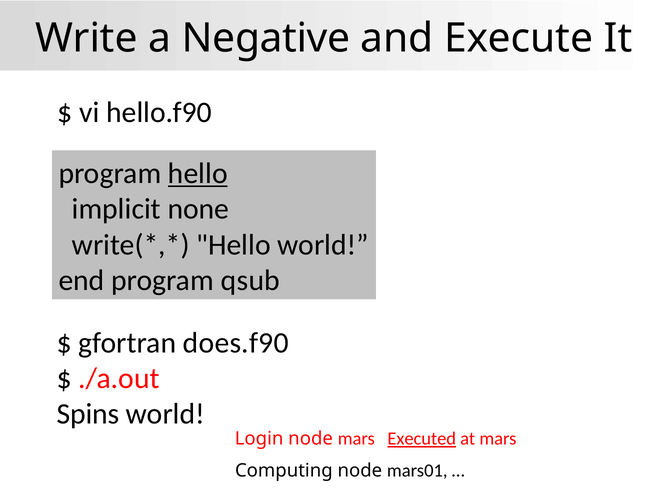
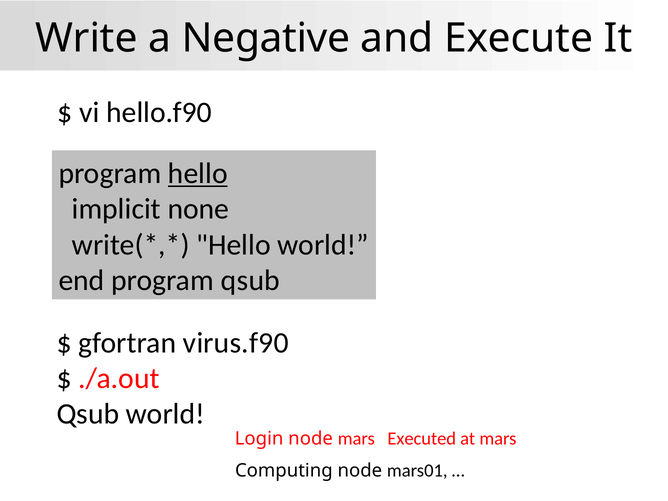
does.f90: does.f90 -> virus.f90
Spins at (88, 414): Spins -> Qsub
Executed underline: present -> none
